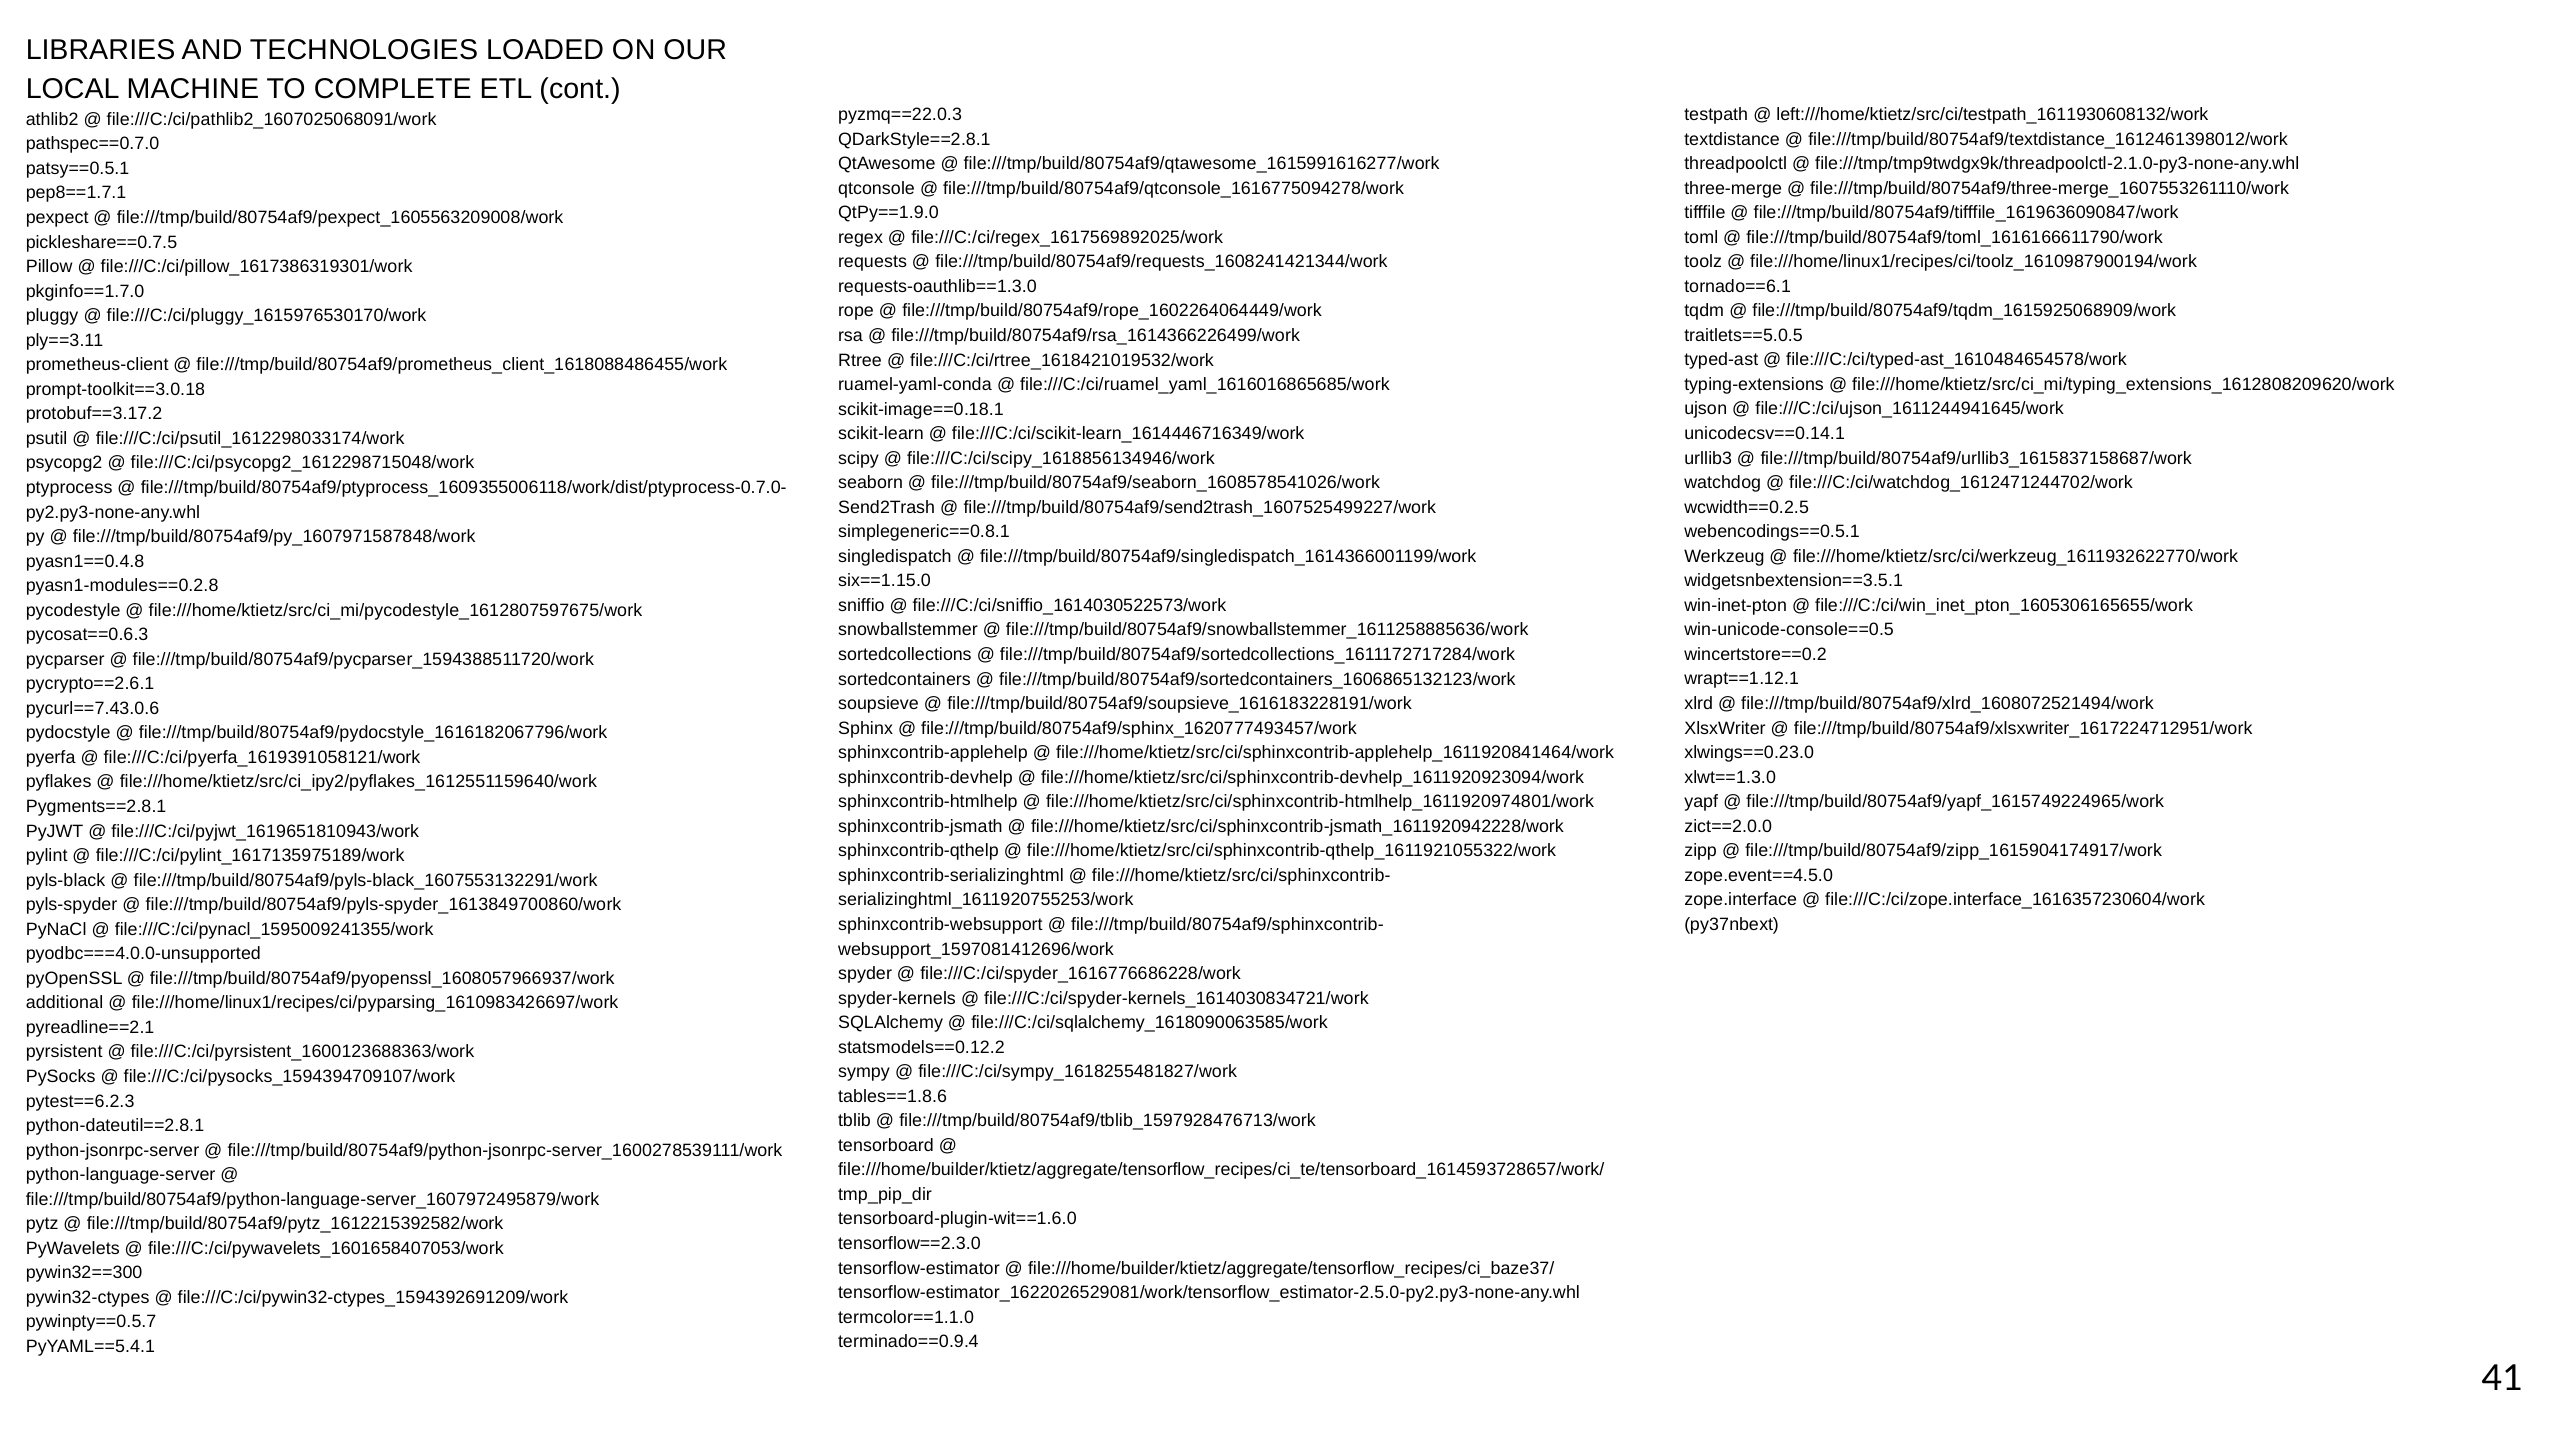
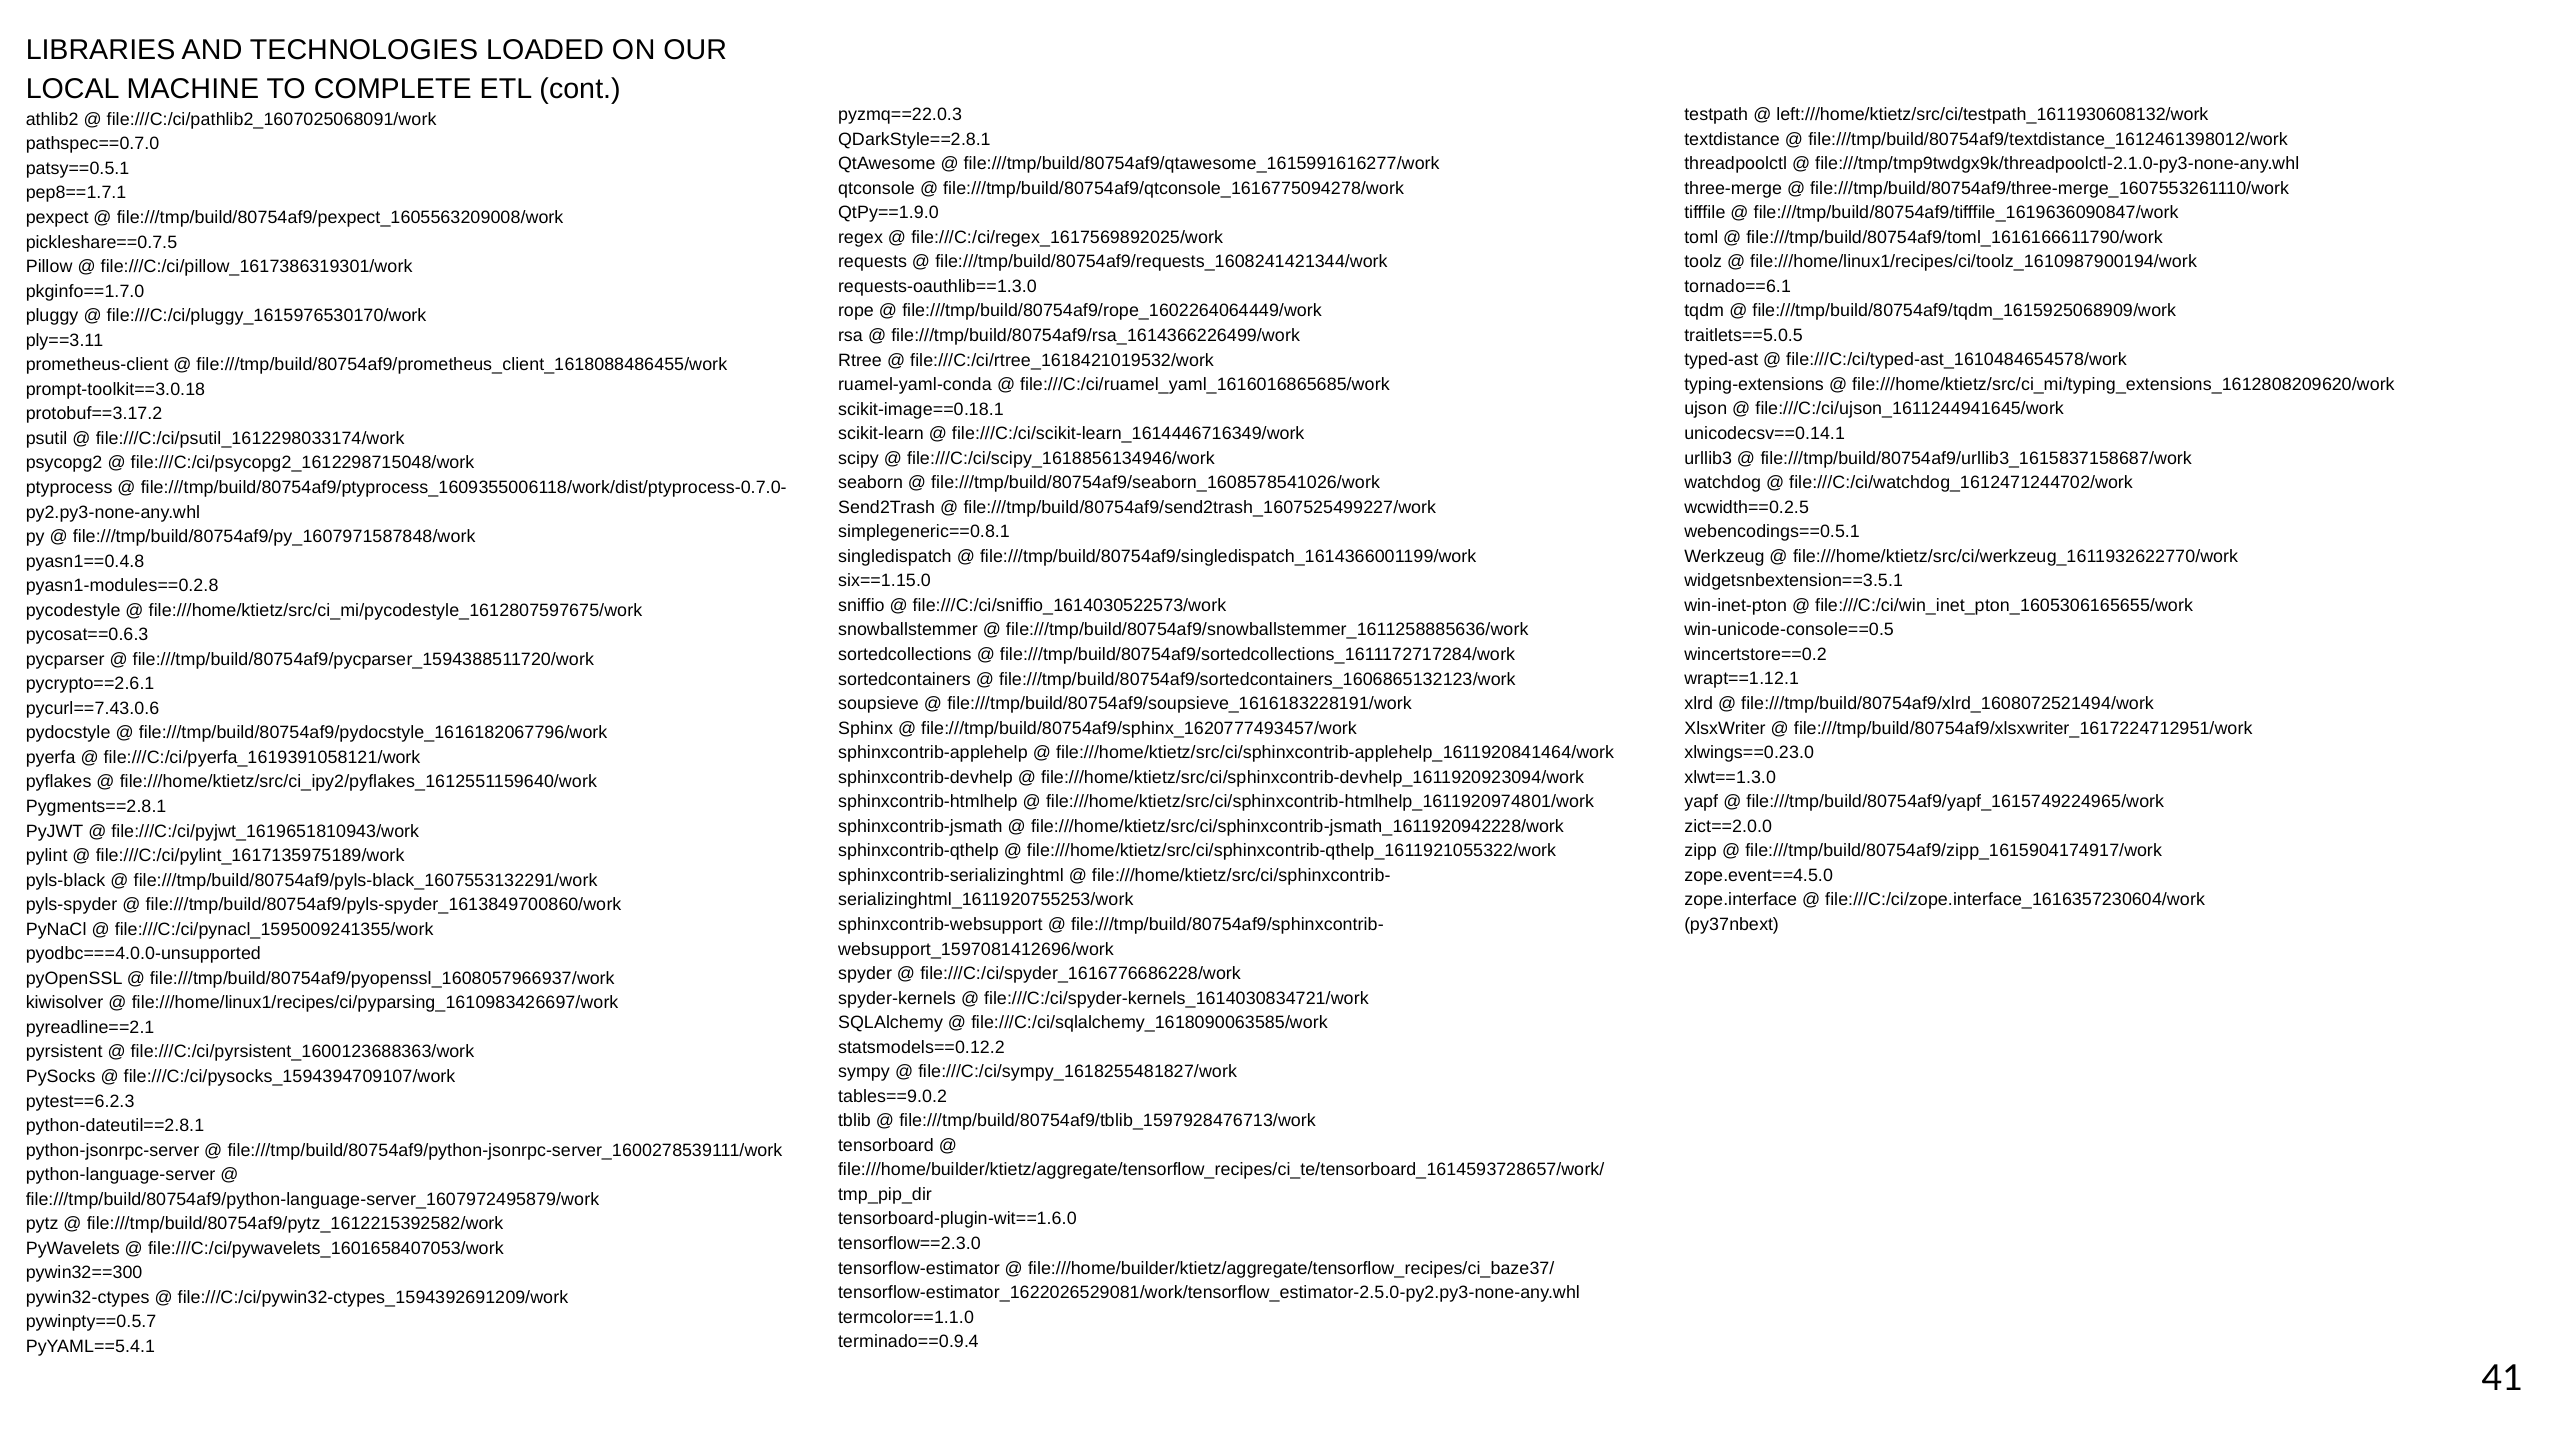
additional: additional -> kiwisolver
tables==1.8.6: tables==1.8.6 -> tables==9.0.2
